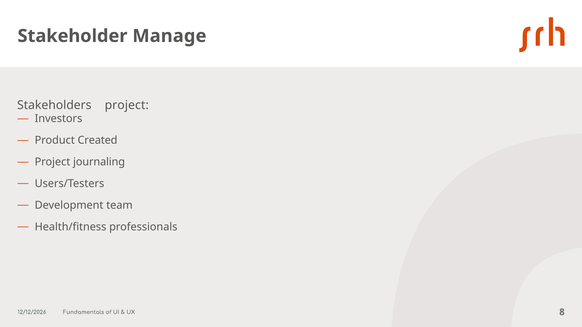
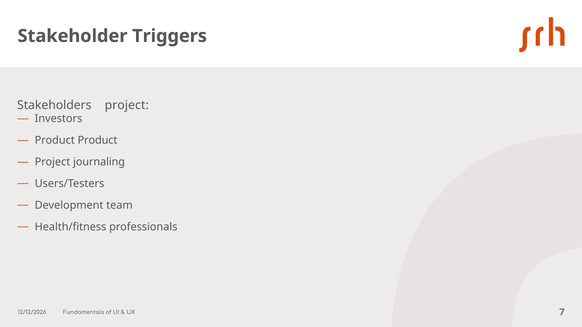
Manage: Manage -> Triggers
Product Created: Created -> Product
8: 8 -> 7
